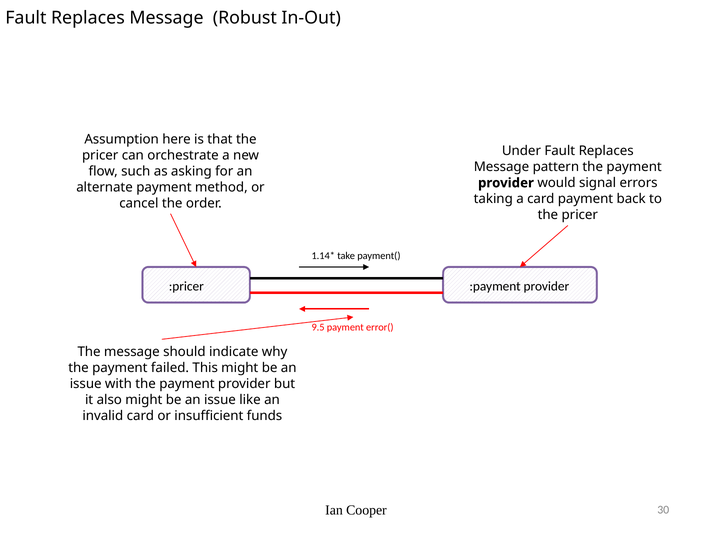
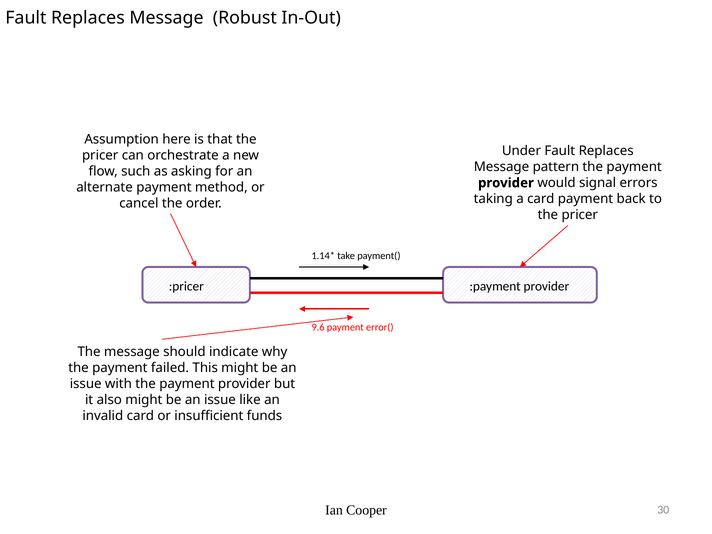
9.5: 9.5 -> 9.6
